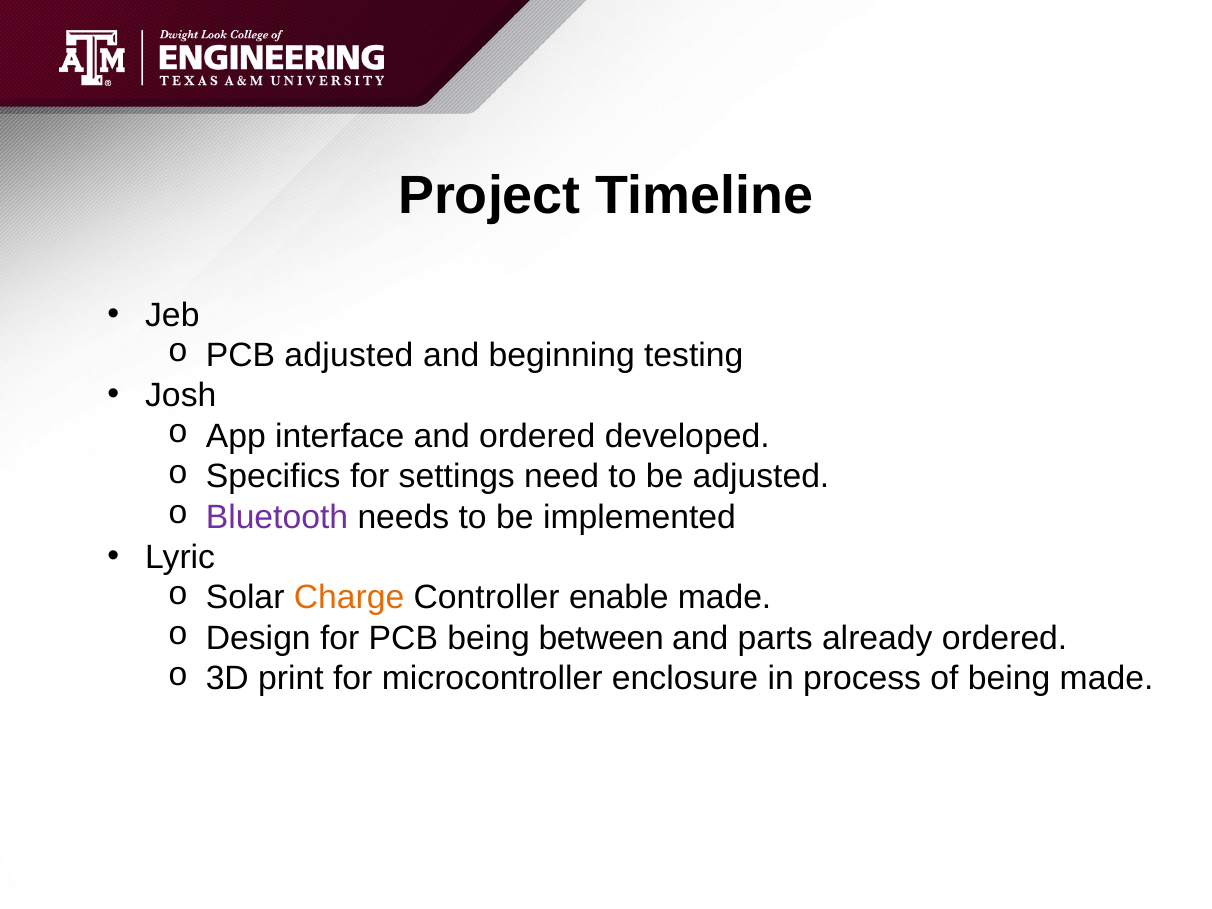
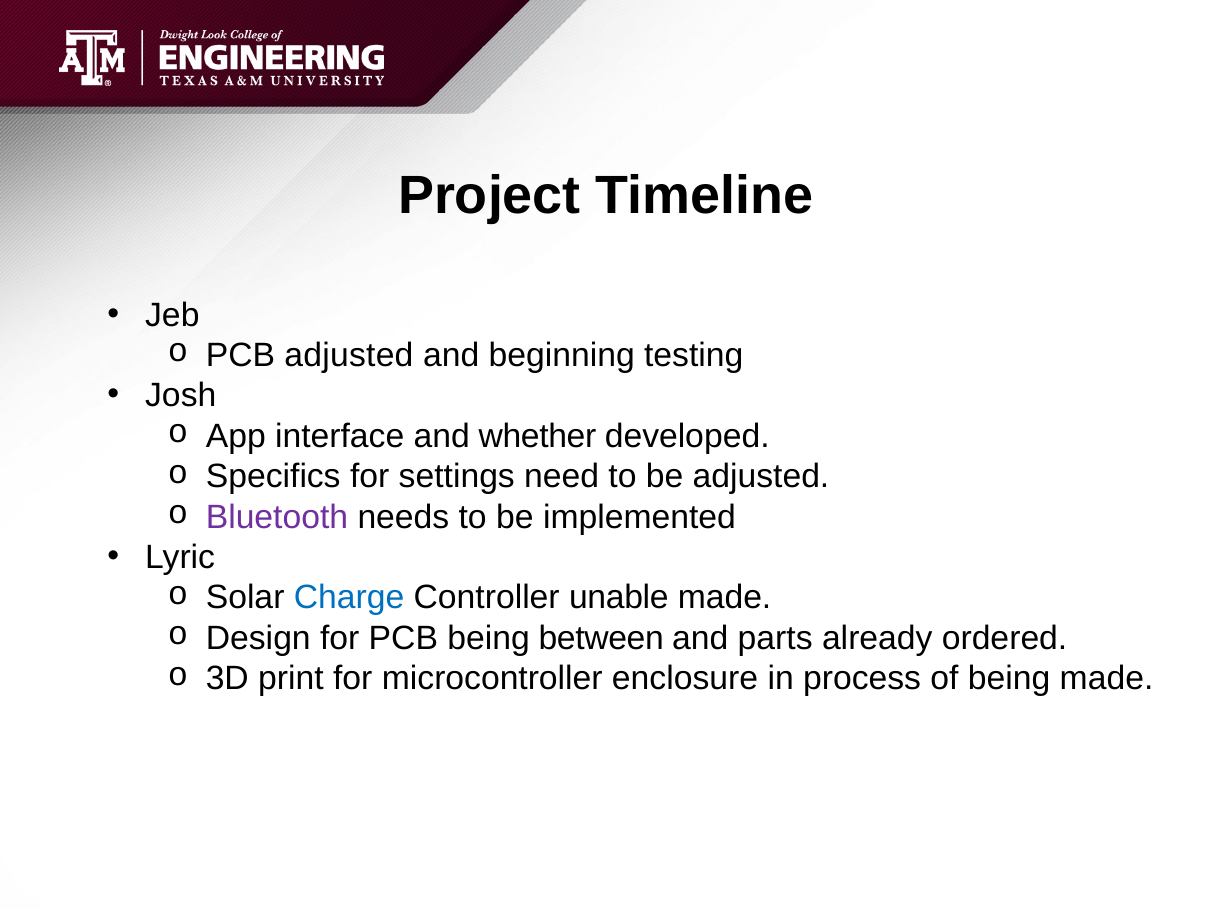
and ordered: ordered -> whether
Charge colour: orange -> blue
enable: enable -> unable
